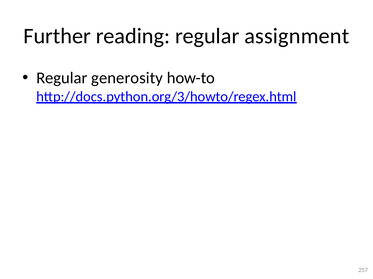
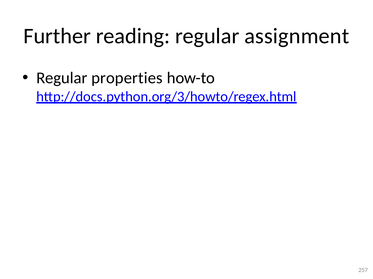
generosity: generosity -> properties
